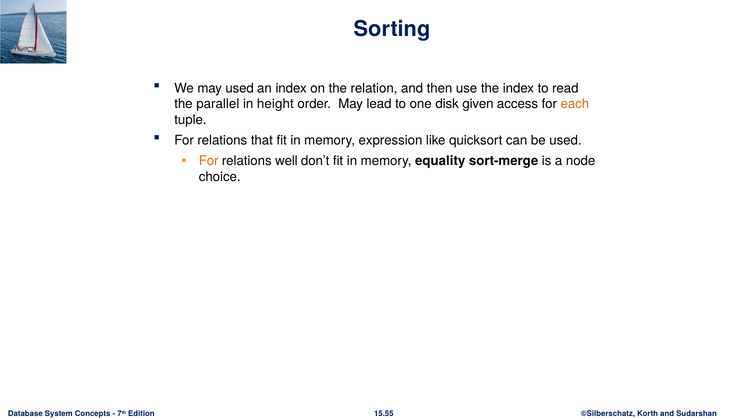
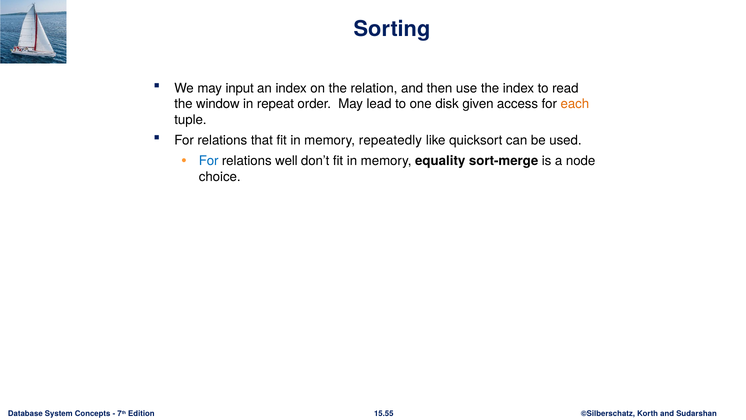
may used: used -> input
parallel: parallel -> window
height: height -> repeat
expression: expression -> repeatedly
For at (209, 161) colour: orange -> blue
